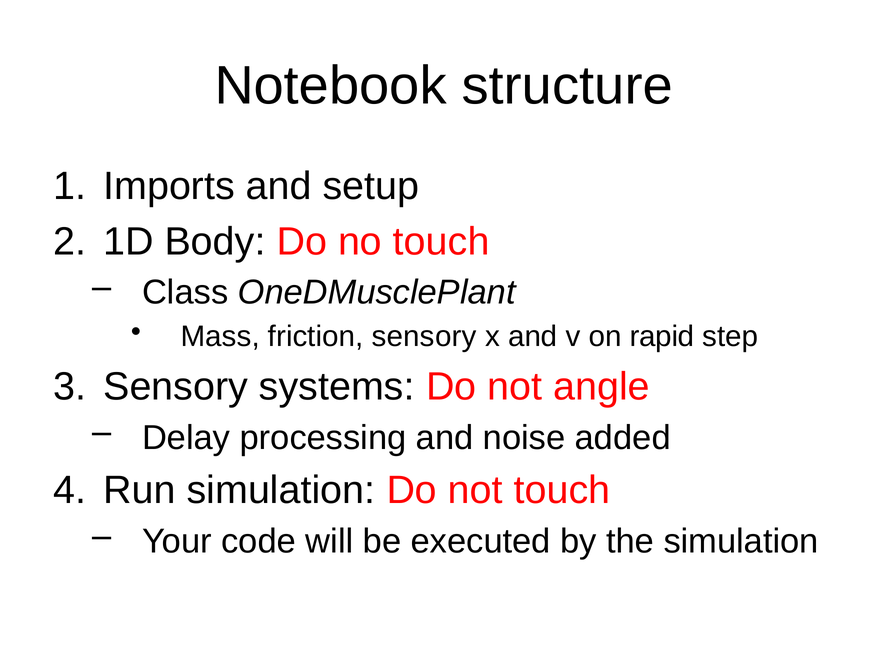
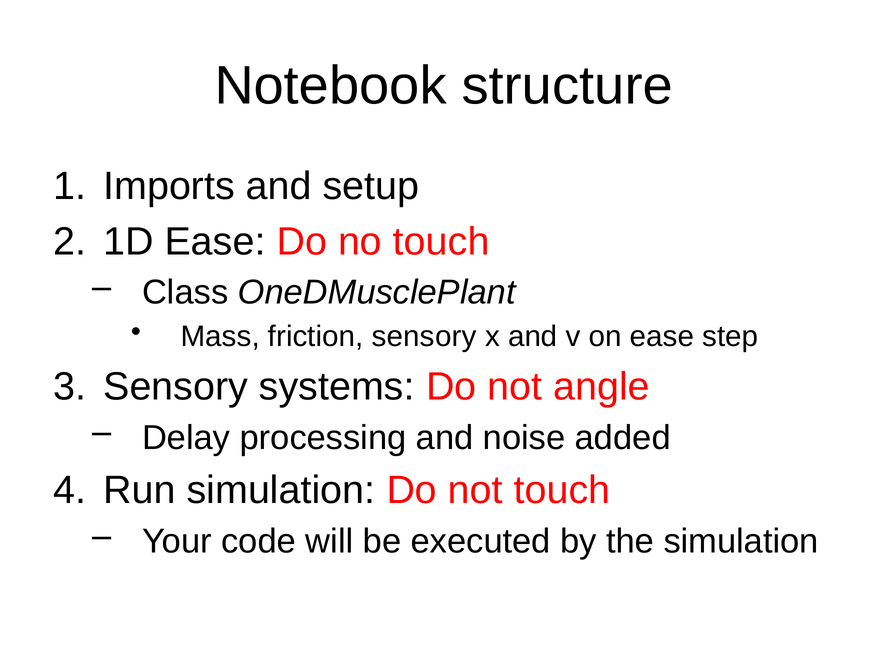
1D Body: Body -> Ease
on rapid: rapid -> ease
